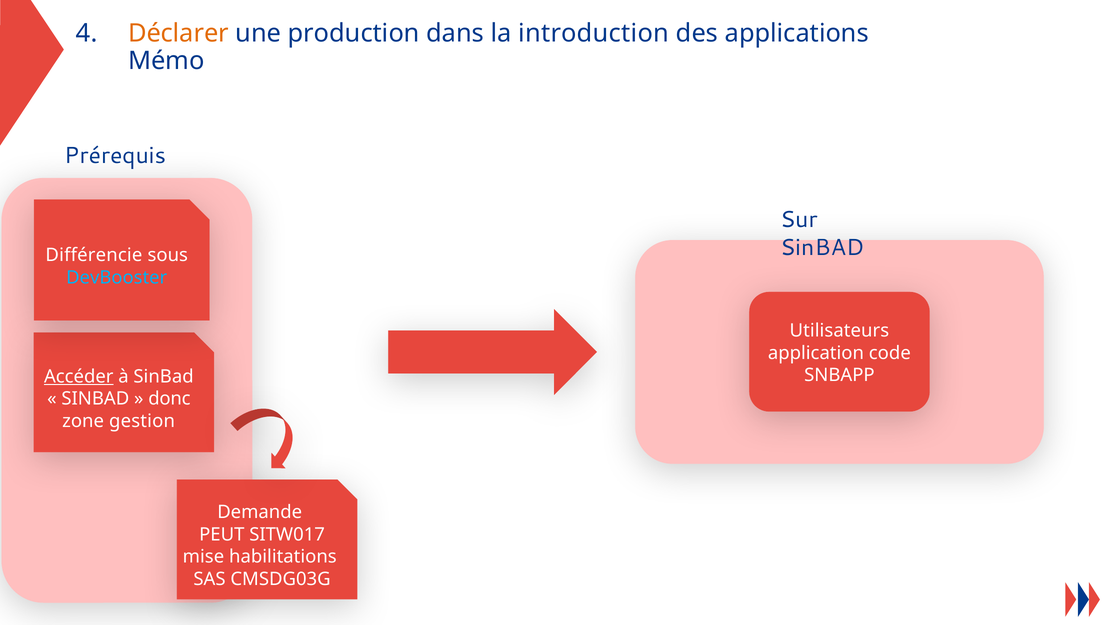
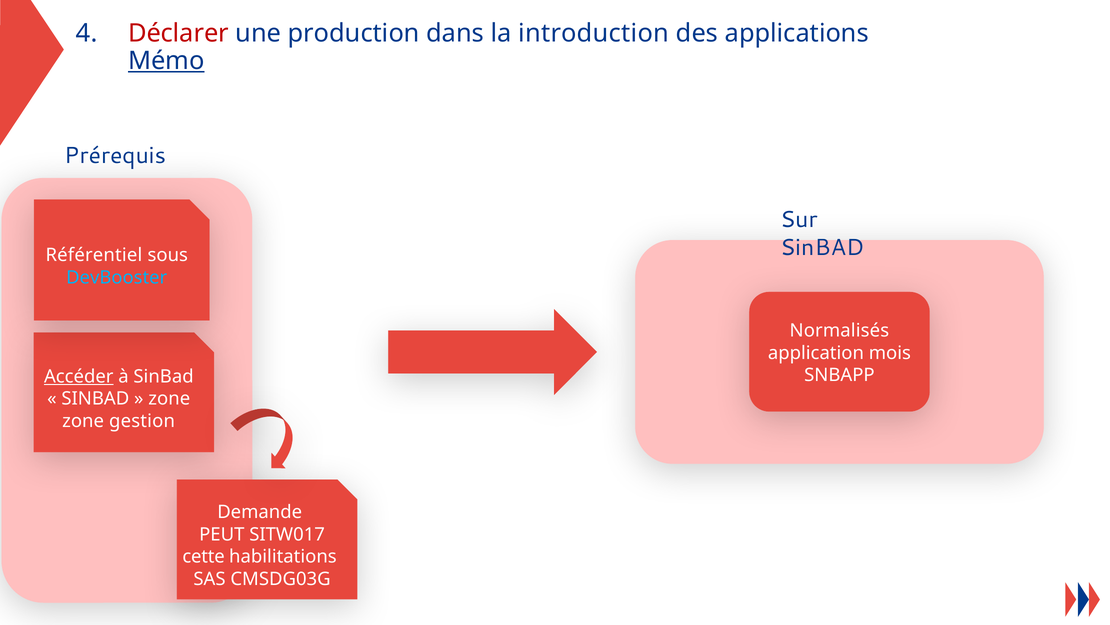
Déclarer colour: orange -> red
Mémo underline: none -> present
Différencie: Différencie -> Référentiel
Utilisateurs: Utilisateurs -> Normalisés
code: code -> mois
donc at (169, 398): donc -> zone
mise: mise -> cette
